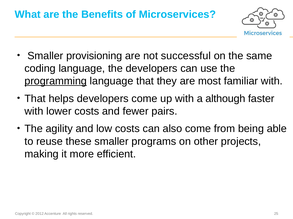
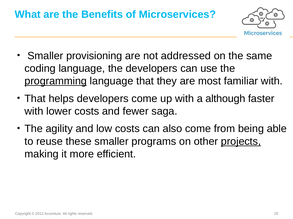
successful: successful -> addressed
pairs: pairs -> saga
projects underline: none -> present
